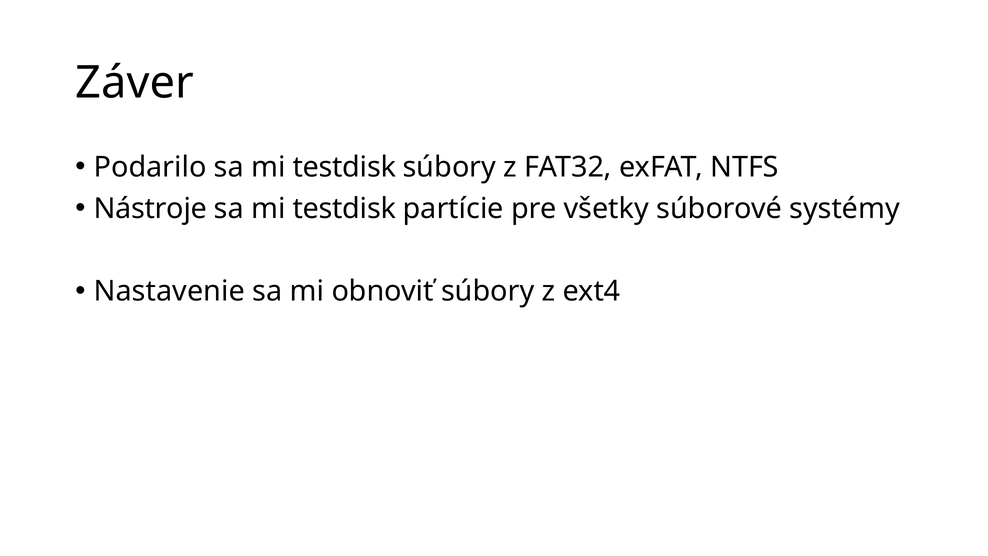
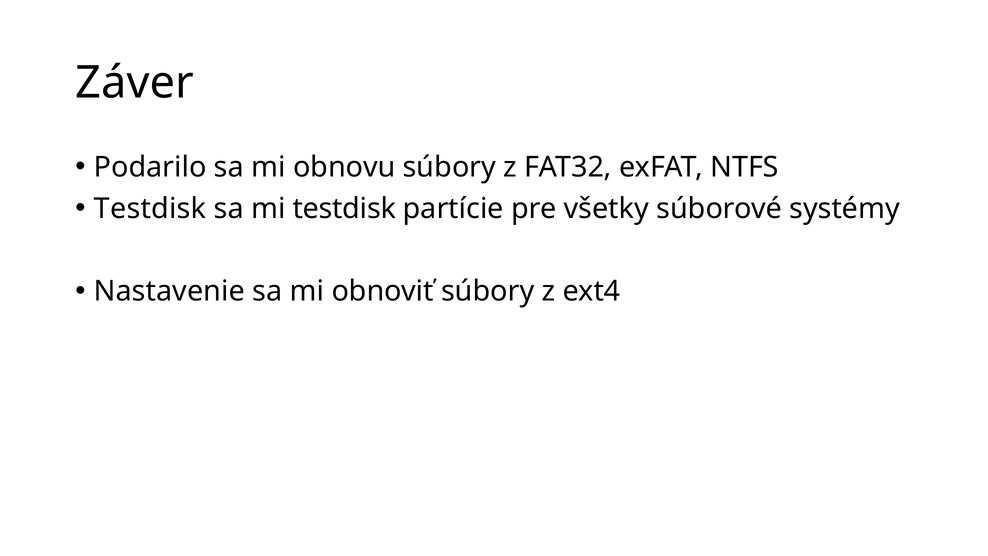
Podarilo sa mi testdisk: testdisk -> obnovu
Nástroje at (150, 208): Nástroje -> Testdisk
